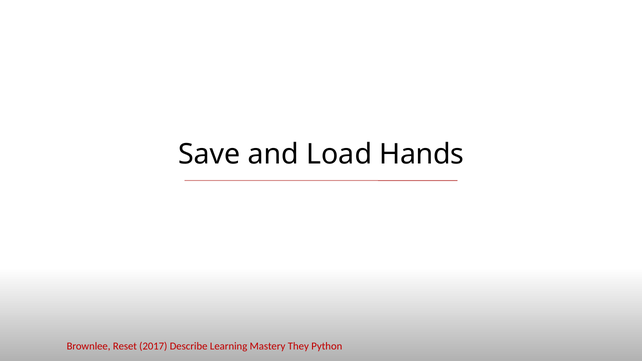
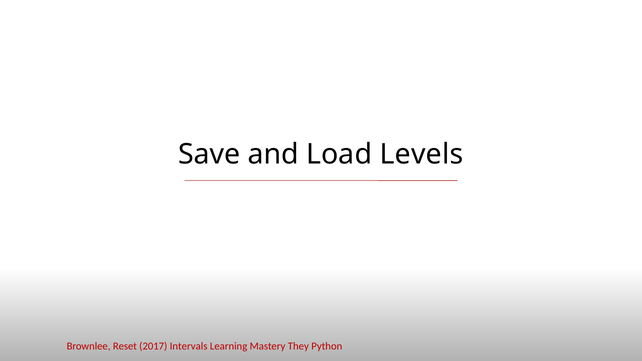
Hands: Hands -> Levels
Describe: Describe -> Intervals
